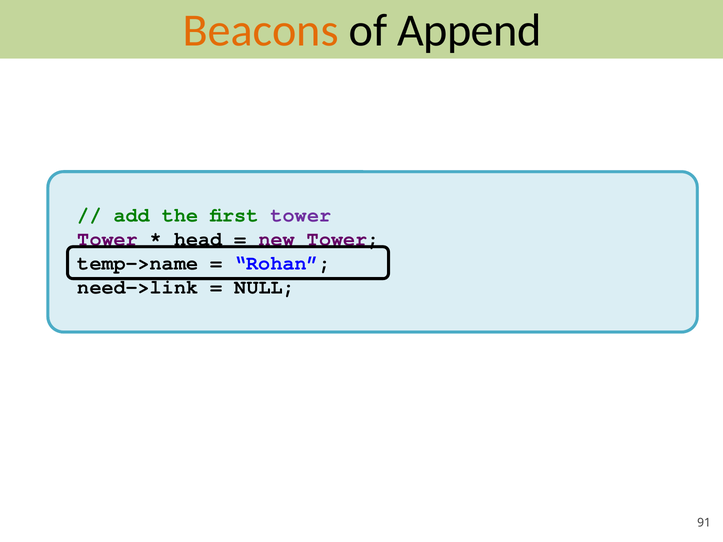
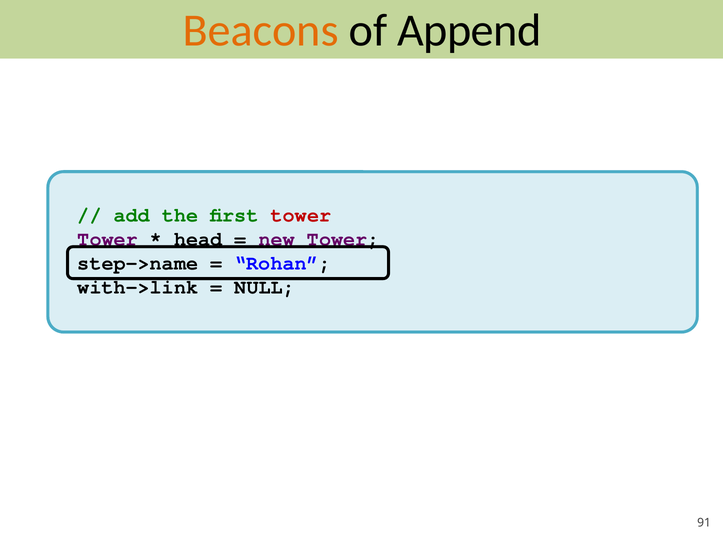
tower at (301, 215) colour: purple -> red
temp->name: temp->name -> step->name
need->link: need->link -> with->link
